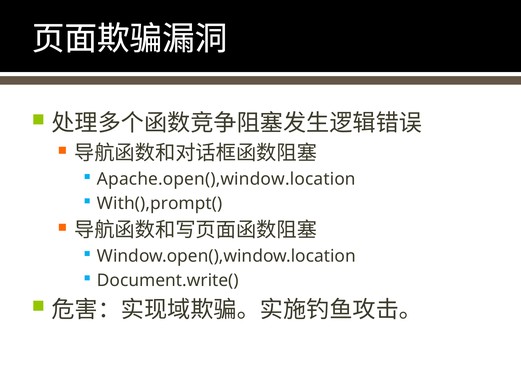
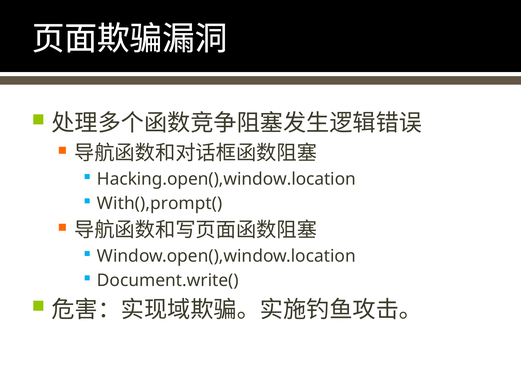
Apache.open(),window.location: Apache.open(),window.location -> Hacking.open(),window.location
